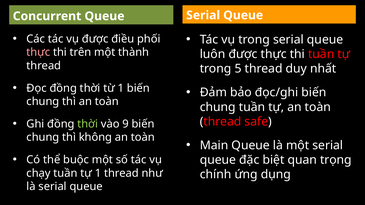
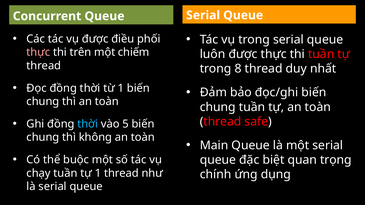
thành: thành -> chiếm
5: 5 -> 8
thời at (88, 124) colour: light green -> light blue
9: 9 -> 5
